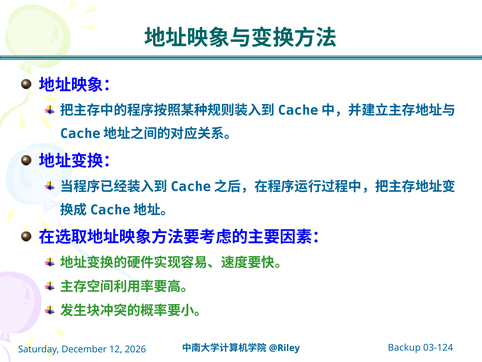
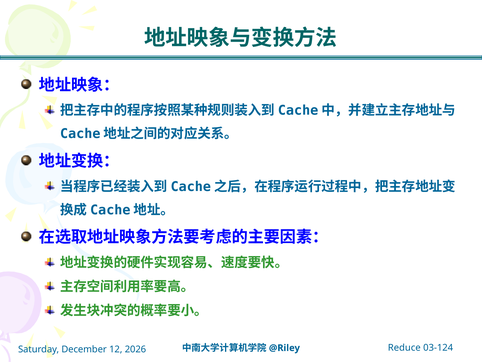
Backup: Backup -> Reduce
